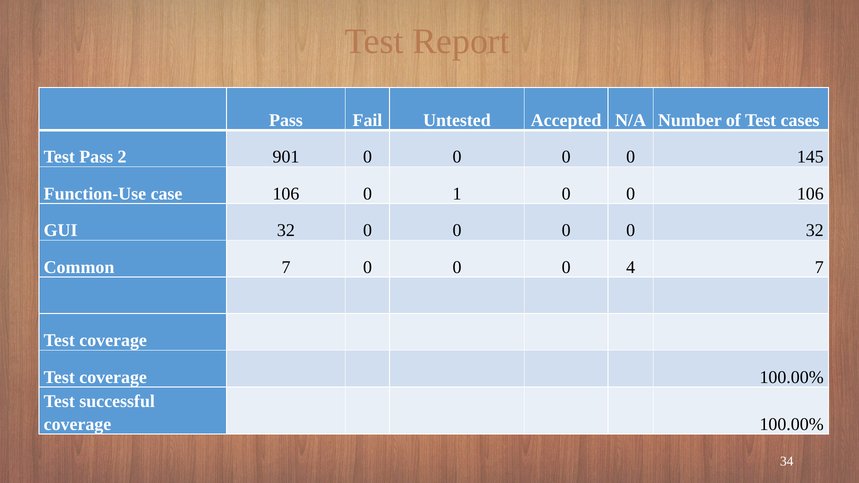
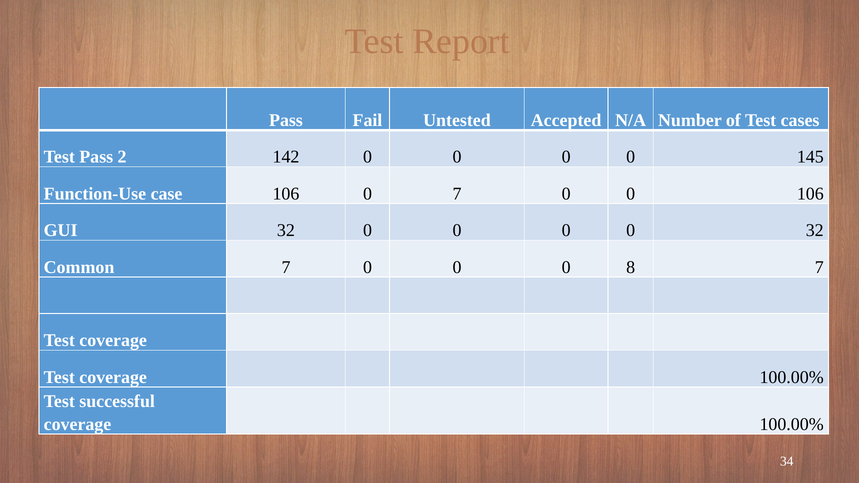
901: 901 -> 142
0 1: 1 -> 7
4: 4 -> 8
